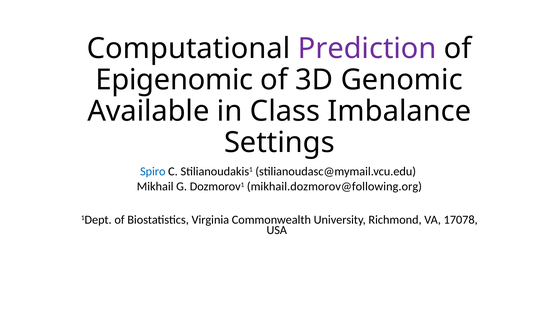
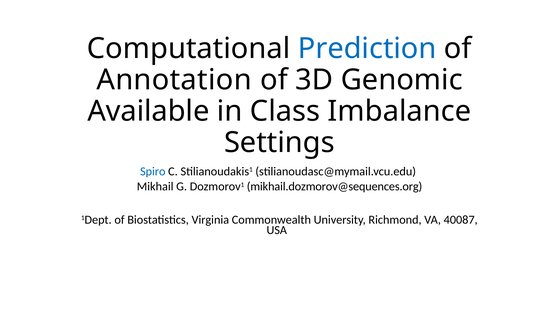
Prediction colour: purple -> blue
Epigenomic: Epigenomic -> Annotation
mikhail.dozmorov@following.org: mikhail.dozmorov@following.org -> mikhail.dozmorov@sequences.org
17078: 17078 -> 40087
